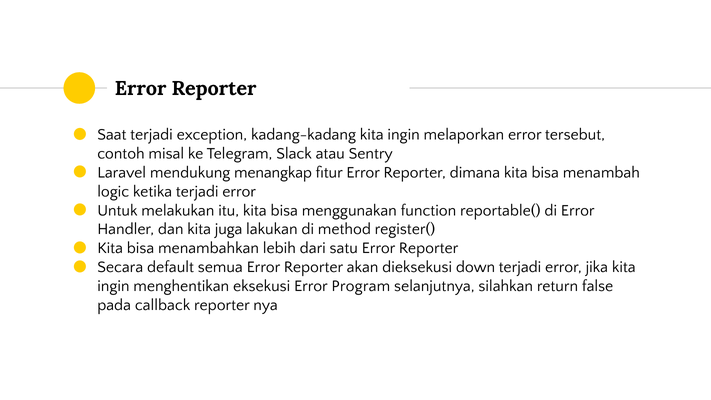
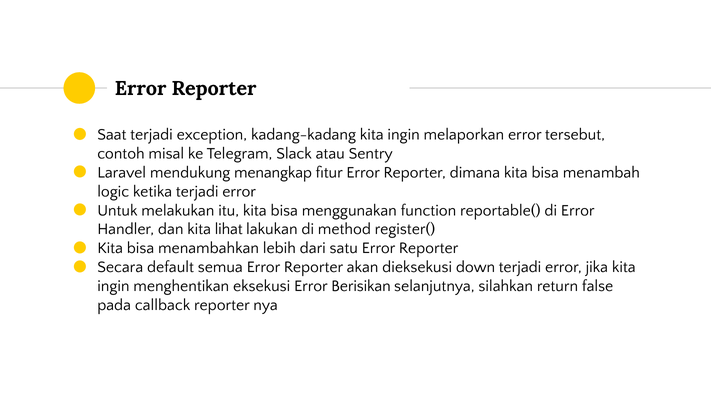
juga: juga -> lihat
Program: Program -> Berisikan
